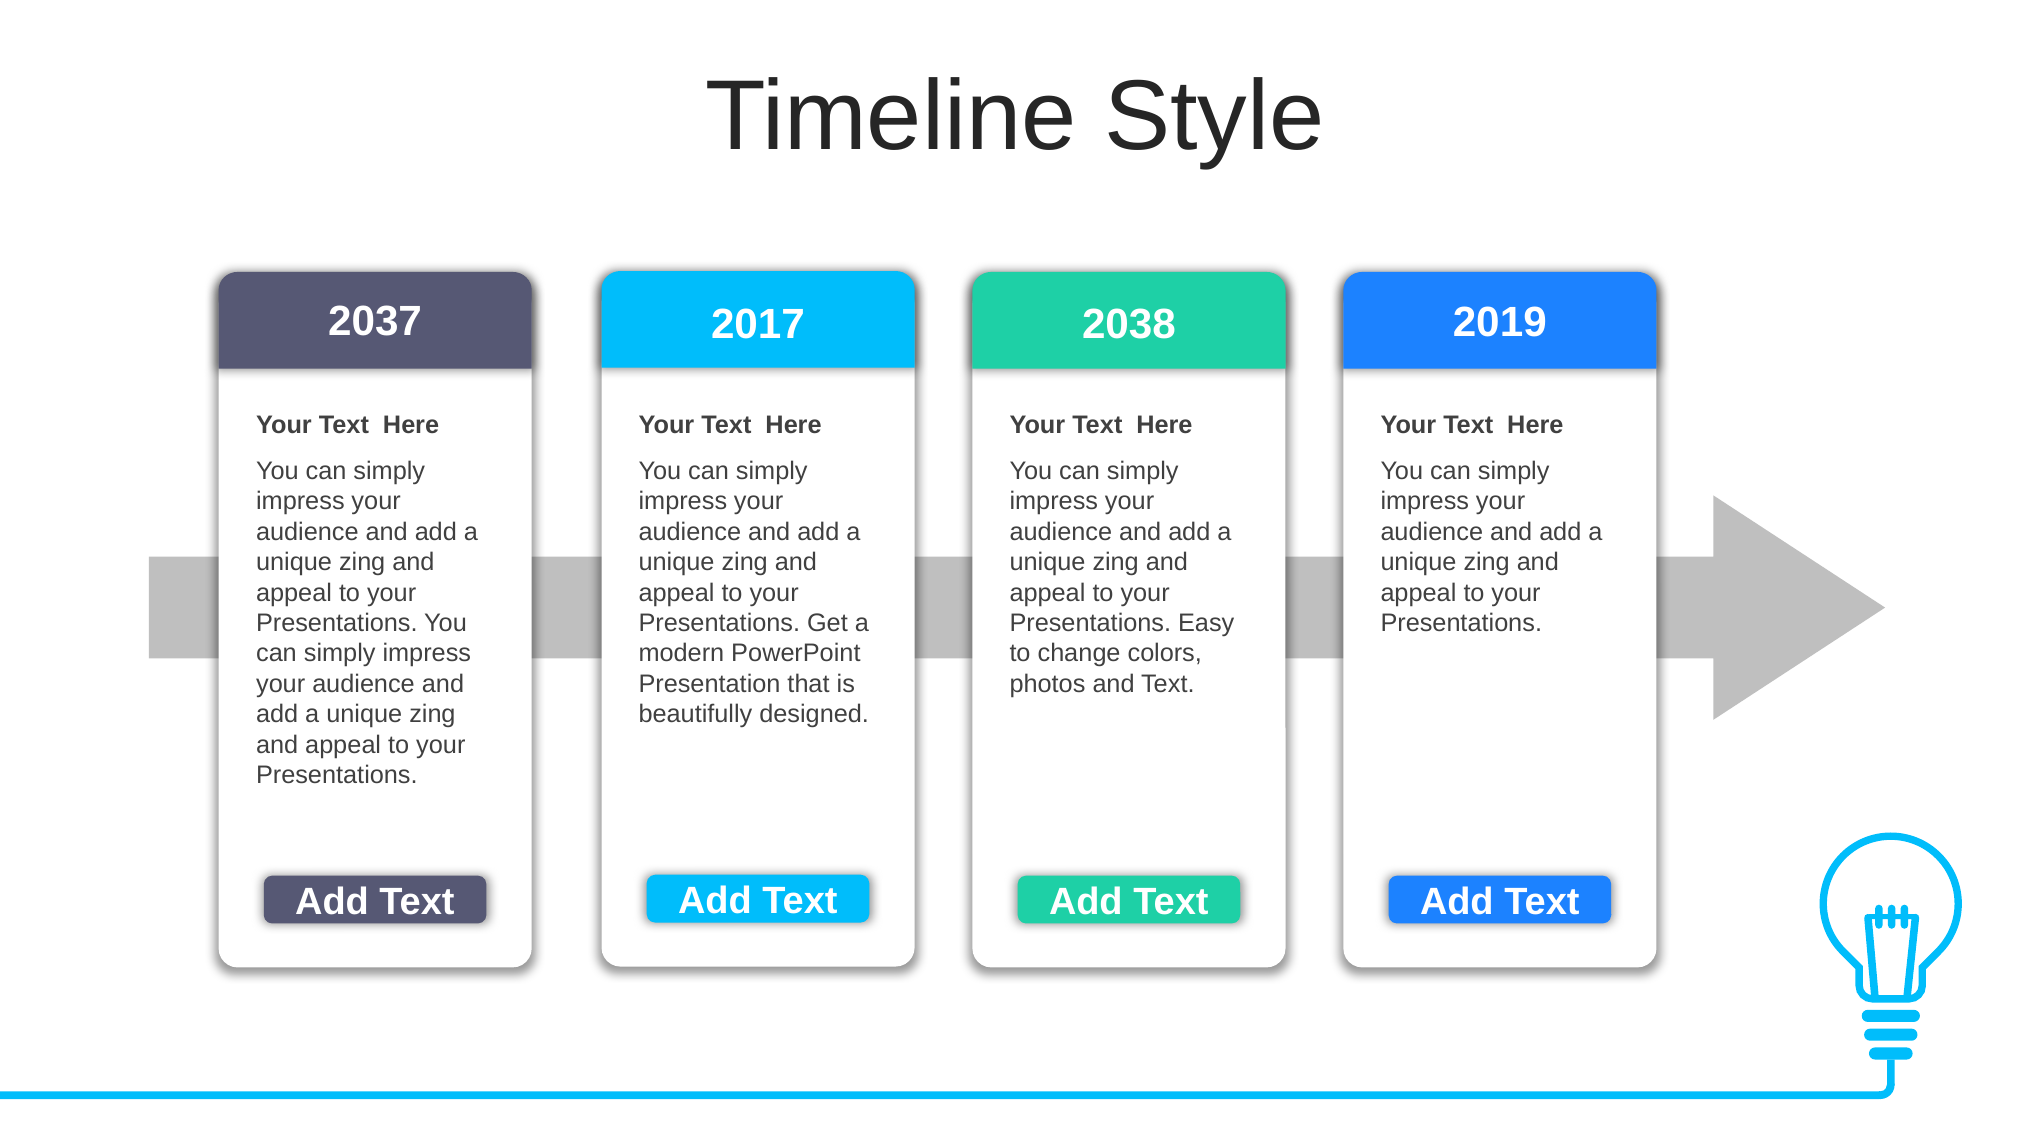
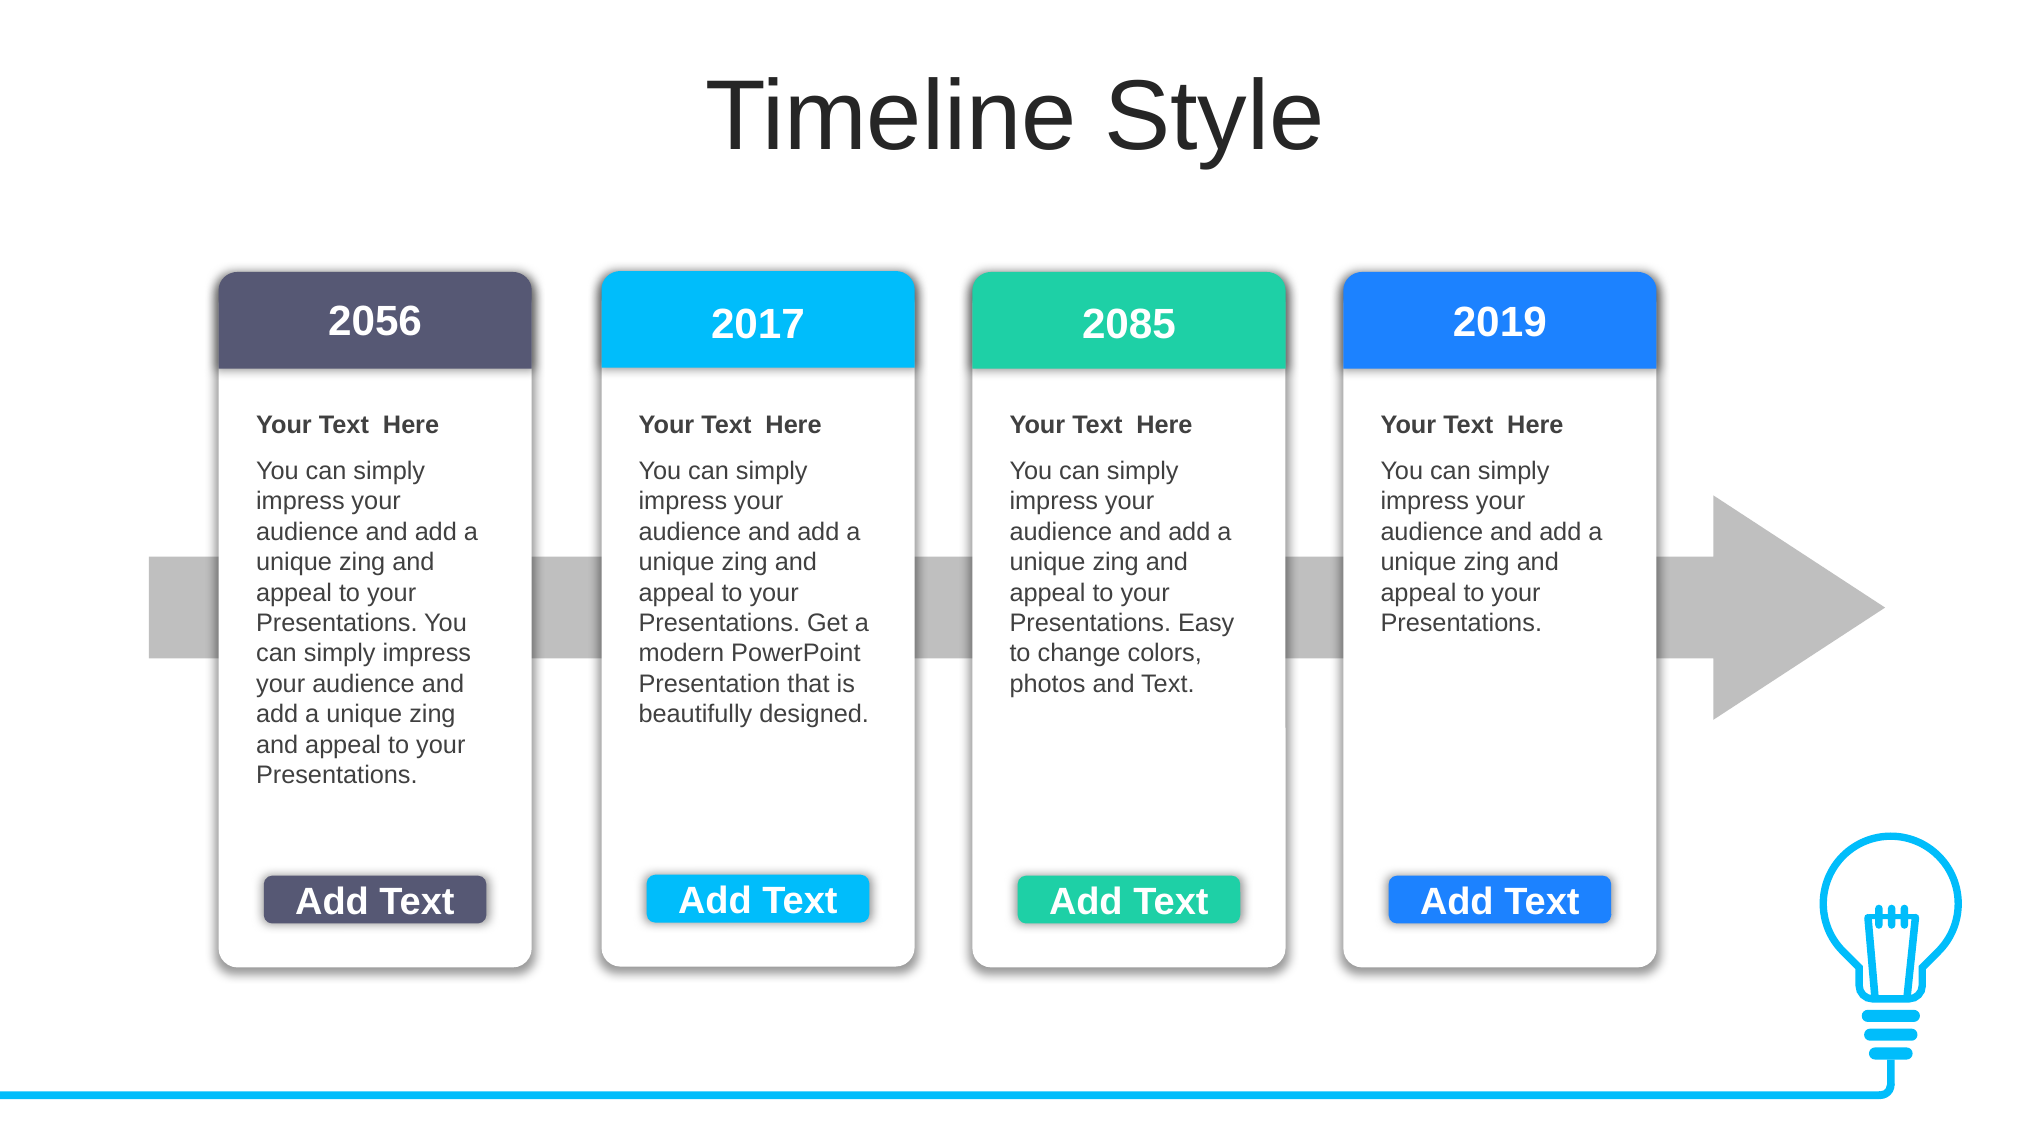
2037: 2037 -> 2056
2038: 2038 -> 2085
